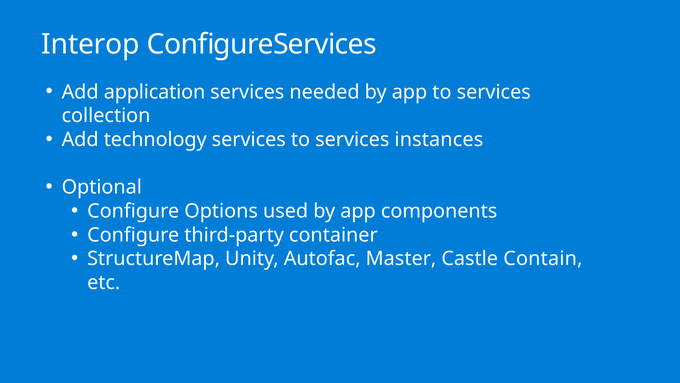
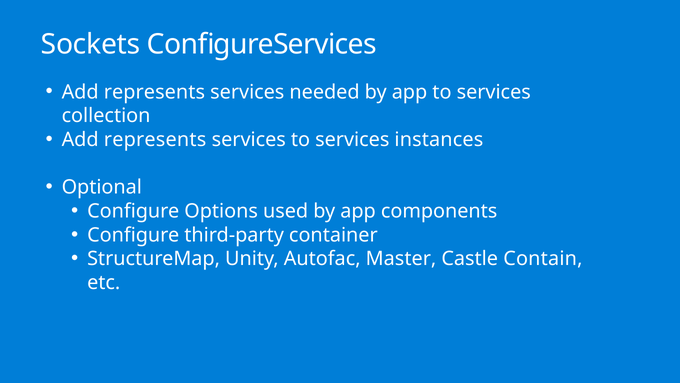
Interop: Interop -> Sockets
application at (155, 92): application -> represents
technology at (155, 140): technology -> represents
